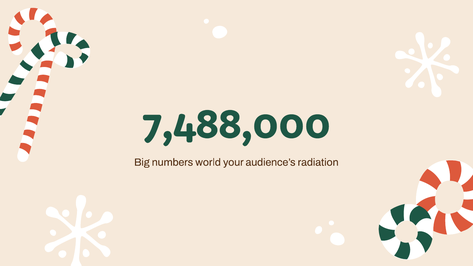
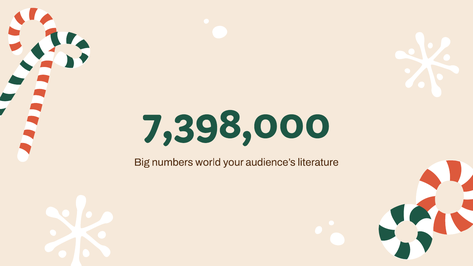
7,488,000: 7,488,000 -> 7,398,000
radiation: radiation -> literature
